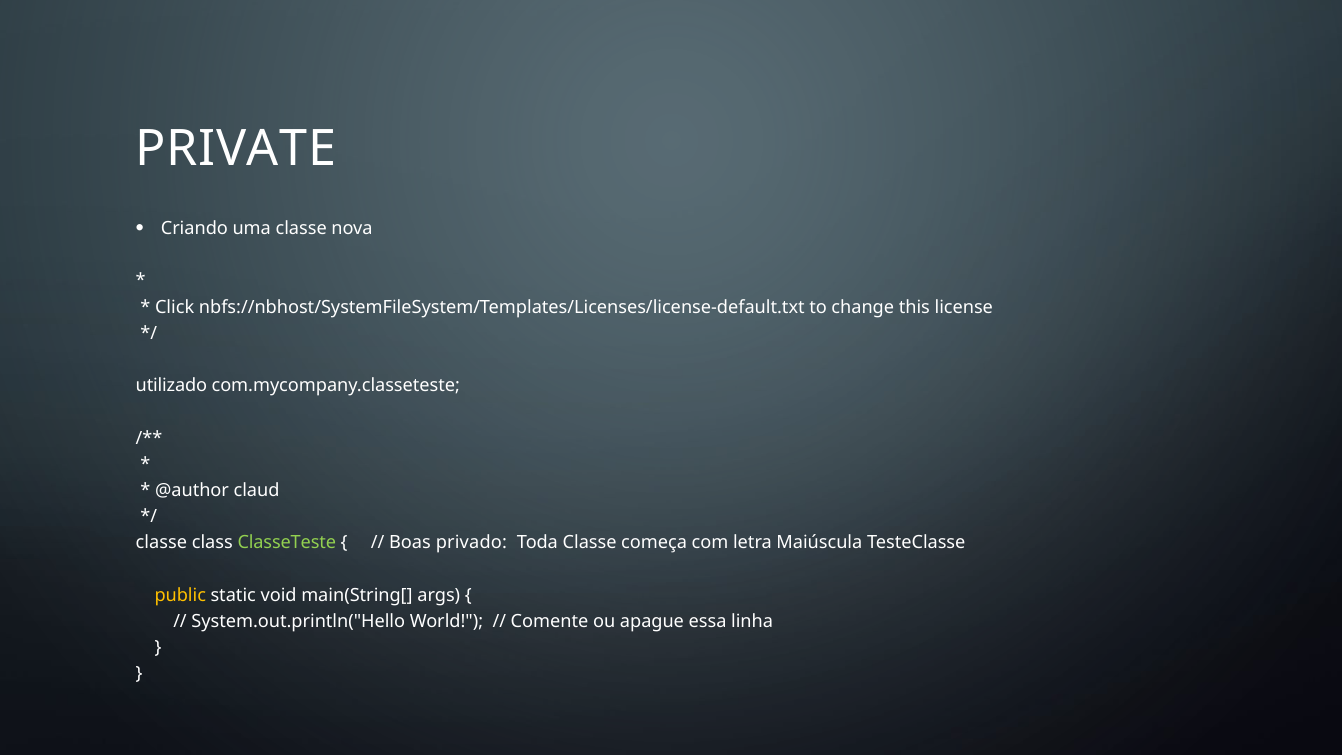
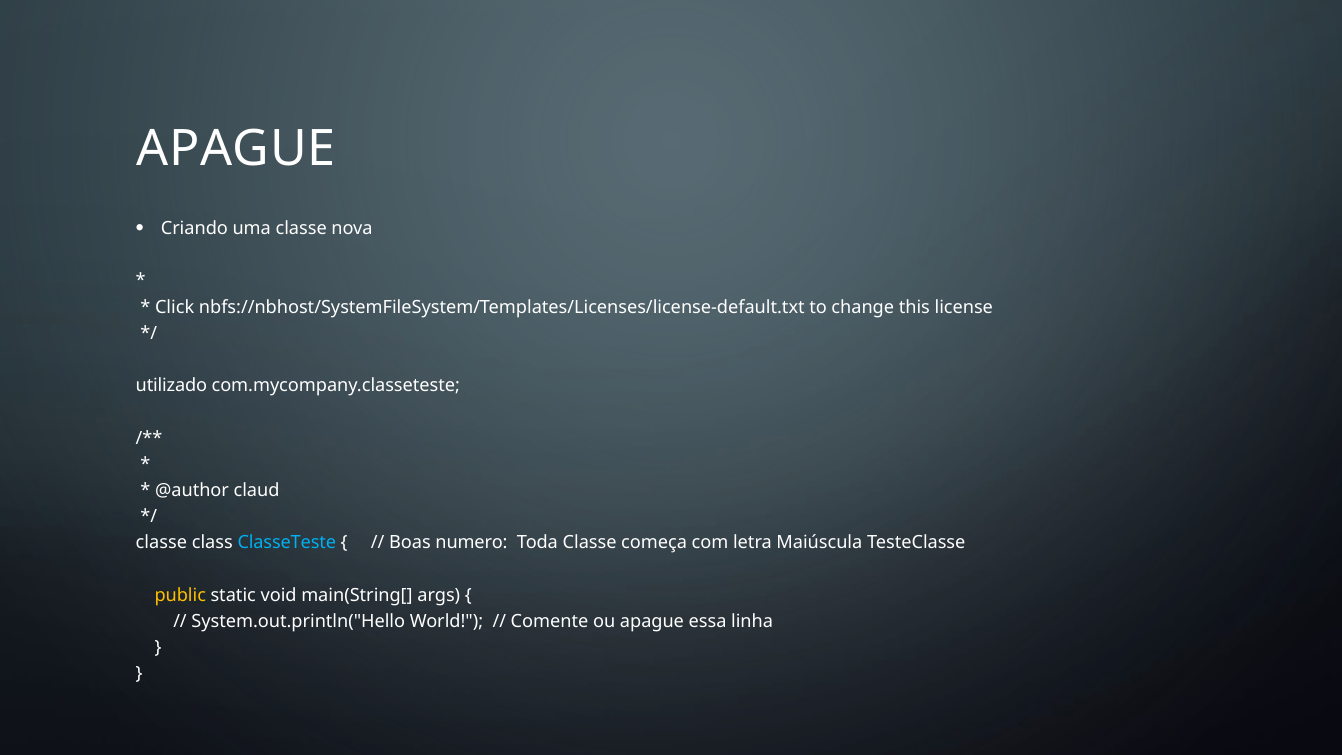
PRIVATE at (236, 149): PRIVATE -> APAGUE
ClasseTeste colour: light green -> light blue
privado: privado -> numero
